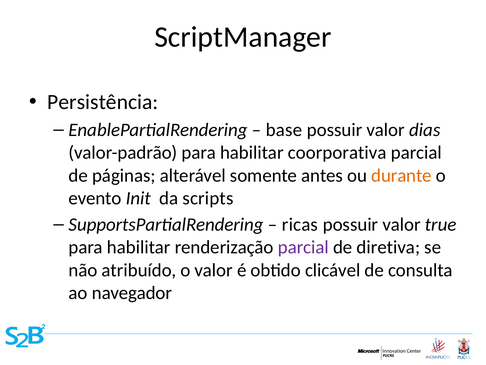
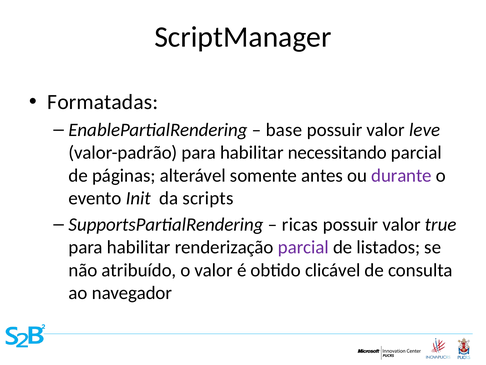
Persistência: Persistência -> Formatadas
dias: dias -> leve
coorporativa: coorporativa -> necessitando
durante colour: orange -> purple
diretiva: diretiva -> listados
